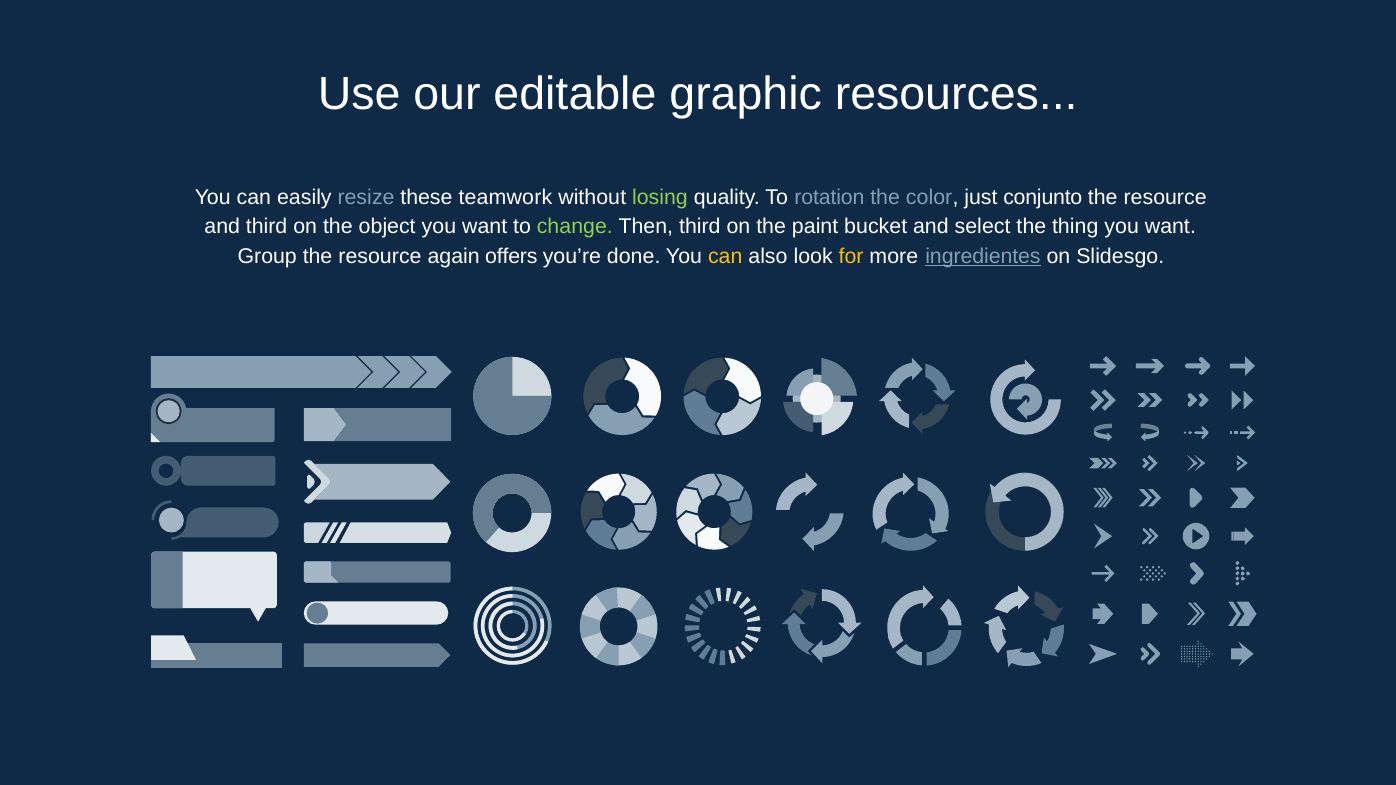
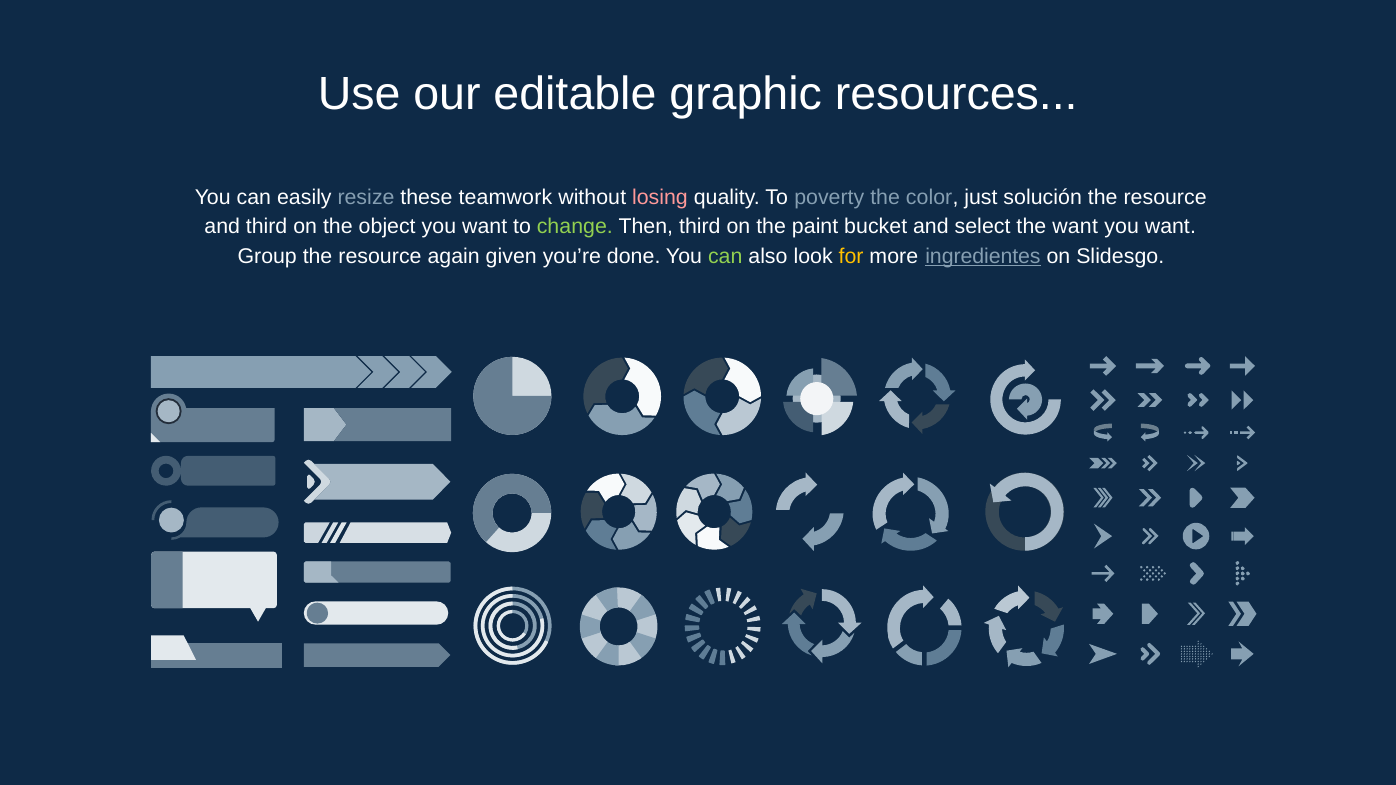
losing colour: light green -> pink
rotation: rotation -> poverty
conjunto: conjunto -> solución
the thing: thing -> want
offers: offers -> given
can at (725, 256) colour: yellow -> light green
